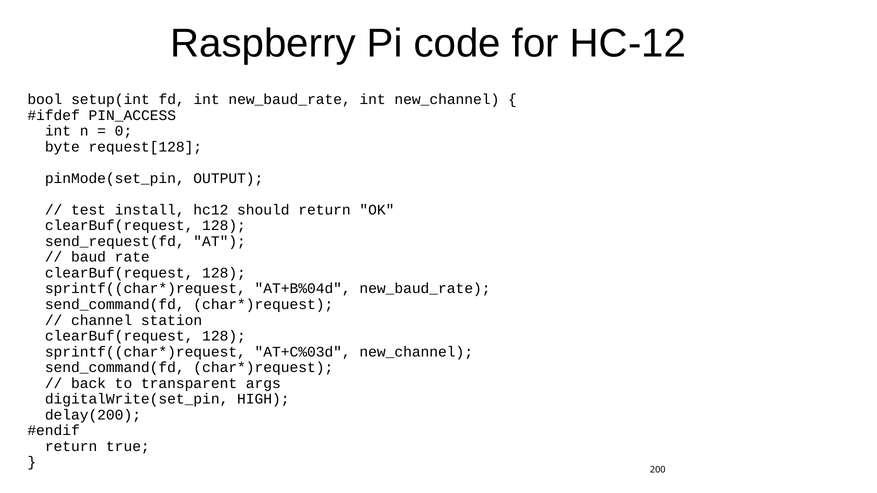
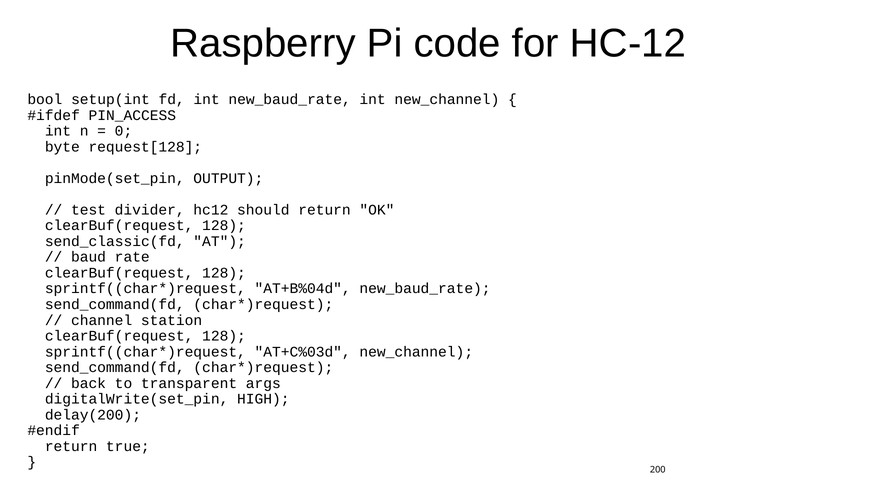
install: install -> divider
send_request(fd: send_request(fd -> send_classic(fd
